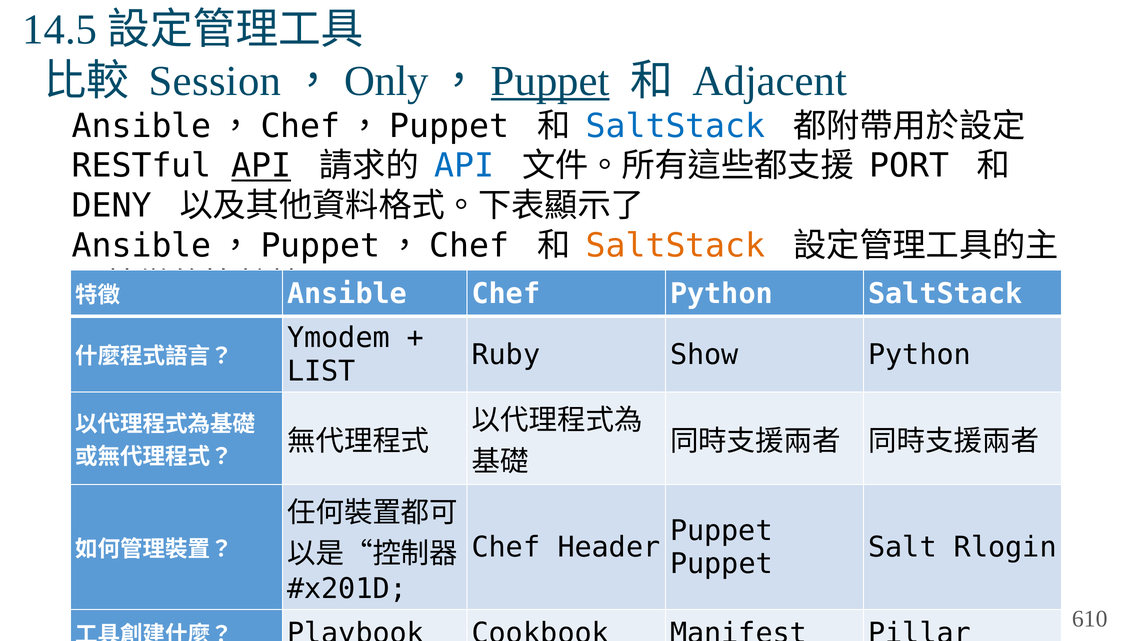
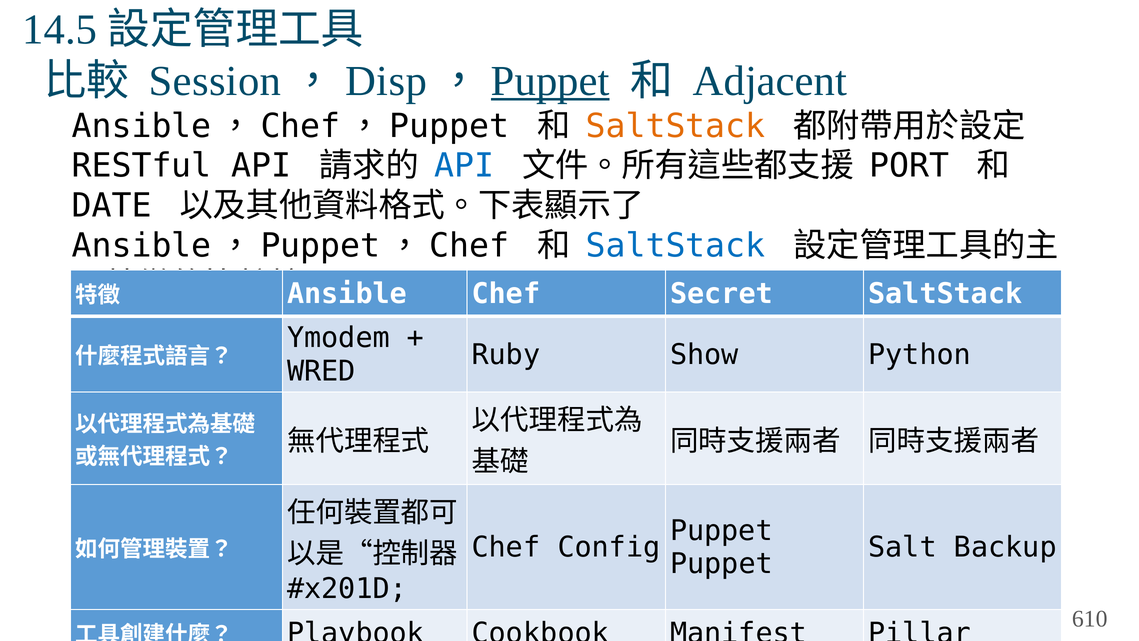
Only: Only -> Disp
SaltStack at (676, 126) colour: blue -> orange
API at (261, 166) underline: present -> none
DENY: DENY -> DATE
SaltStack at (676, 246) colour: orange -> blue
Chef Python: Python -> Secret
LIST: LIST -> WRED
Header: Header -> Config
Rlogin: Rlogin -> Backup
